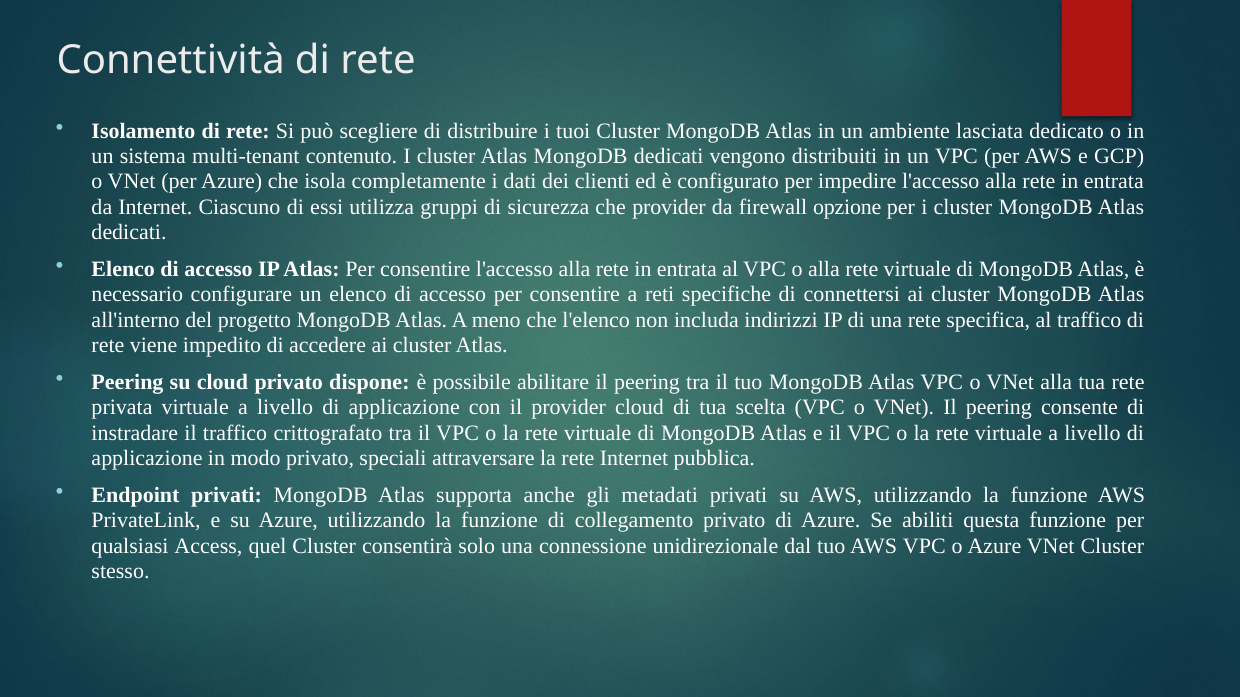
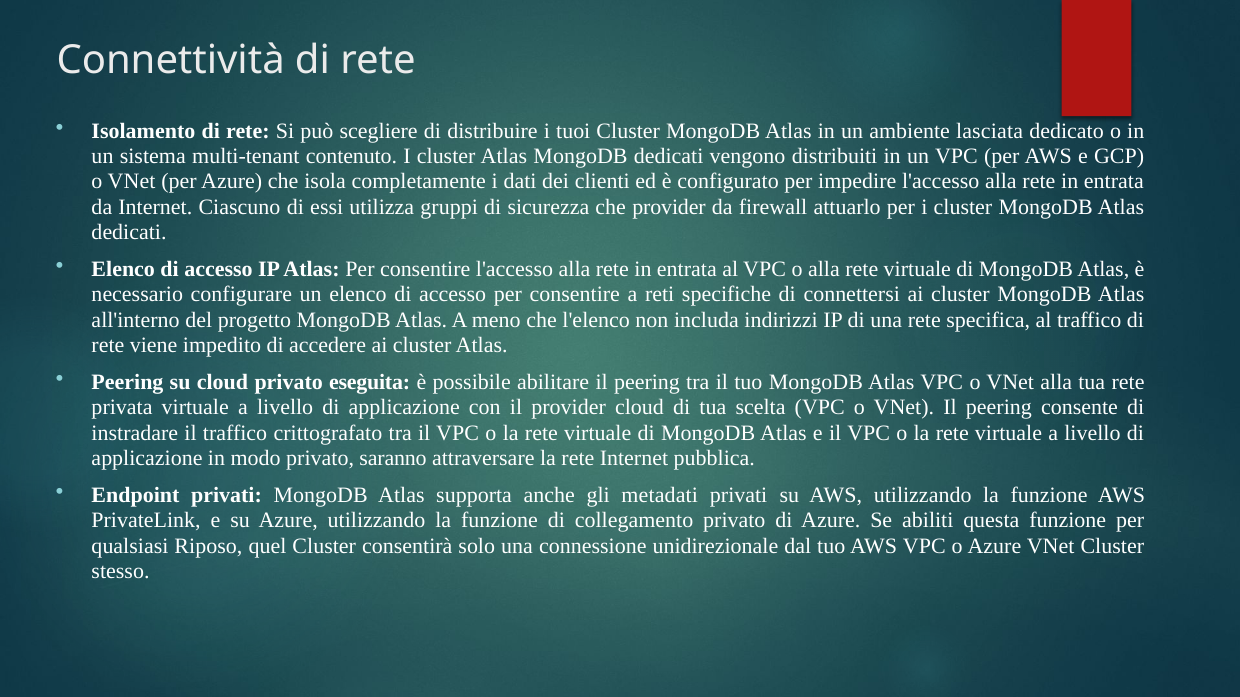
opzione: opzione -> attuarlo
dispone: dispone -> eseguita
speciali: speciali -> saranno
Access: Access -> Riposo
